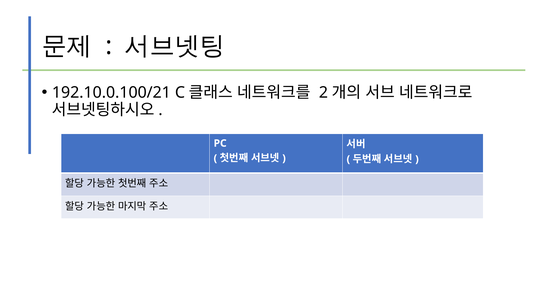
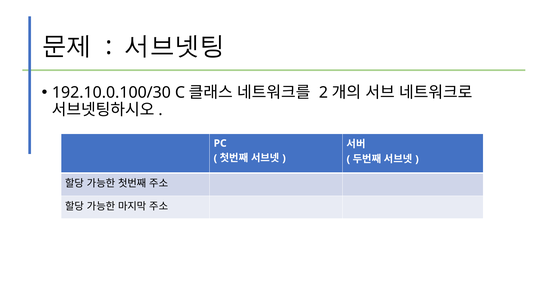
192.10.0.100/21: 192.10.0.100/21 -> 192.10.0.100/30
